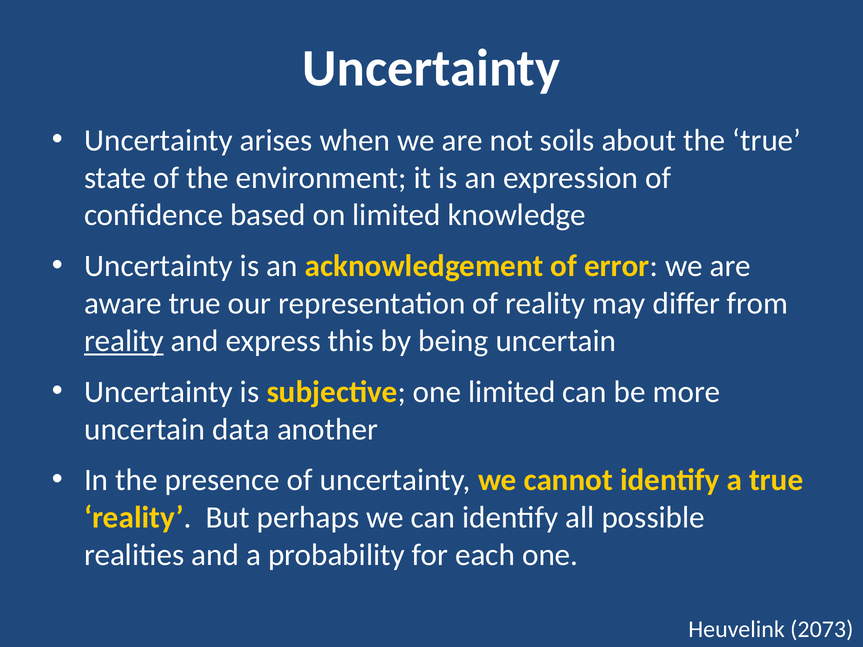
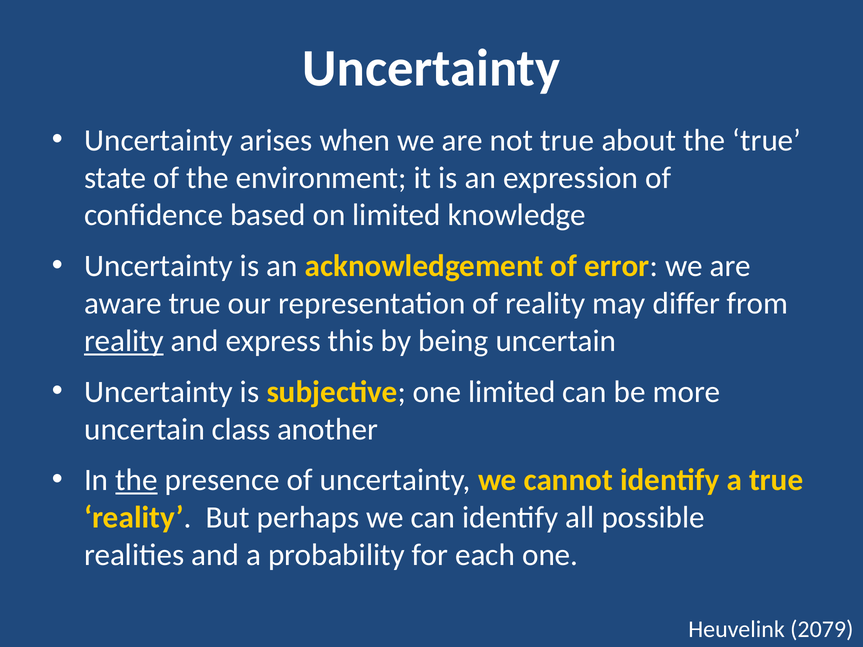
not soils: soils -> true
data: data -> class
the at (136, 480) underline: none -> present
2073: 2073 -> 2079
